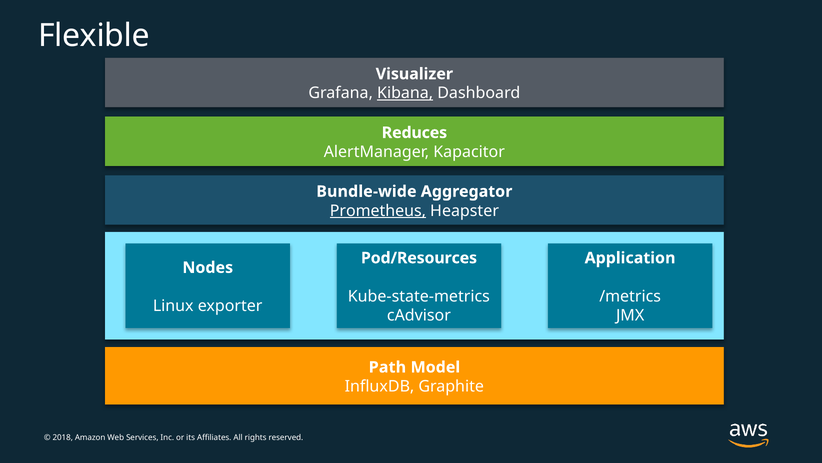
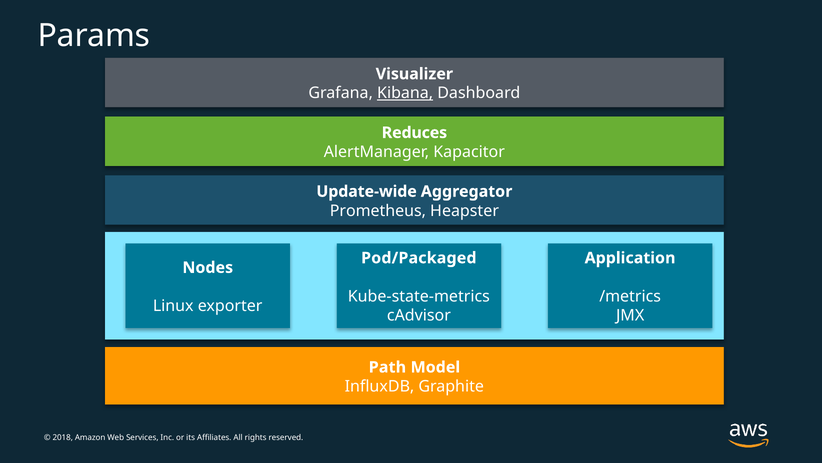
Flexible: Flexible -> Params
Bundle-wide: Bundle-wide -> Update-wide
Prometheus underline: present -> none
Pod/Resources: Pod/Resources -> Pod/Packaged
